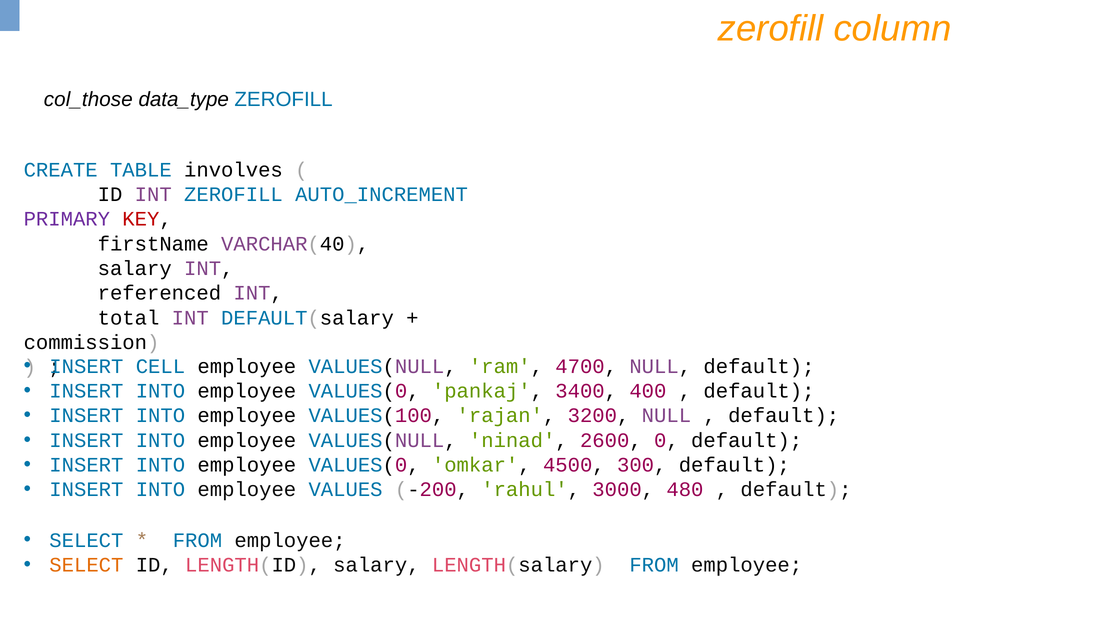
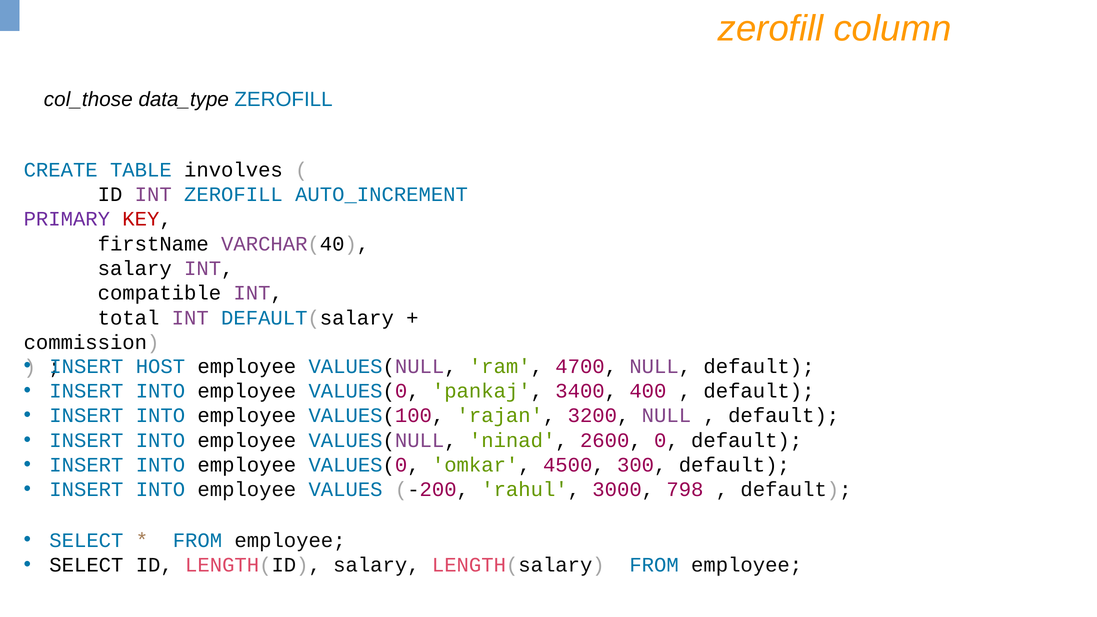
referenced: referenced -> compatible
CELL: CELL -> HOST
480: 480 -> 798
SELECT at (86, 565) colour: orange -> black
